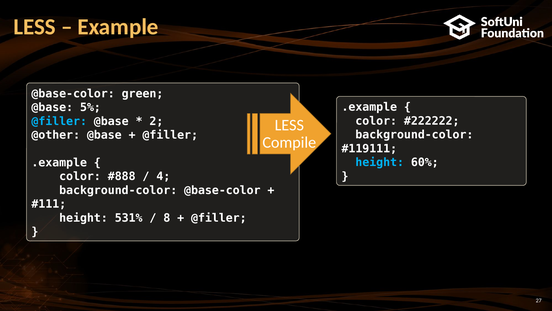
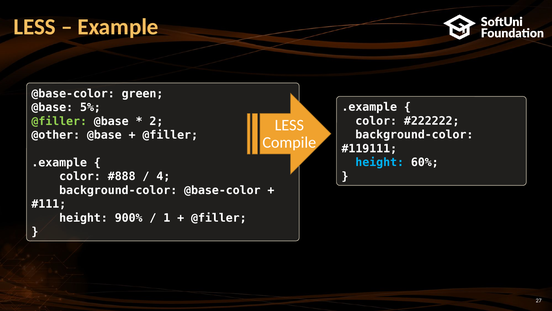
@filler at (59, 121) colour: light blue -> light green
531%: 531% -> 900%
8: 8 -> 1
